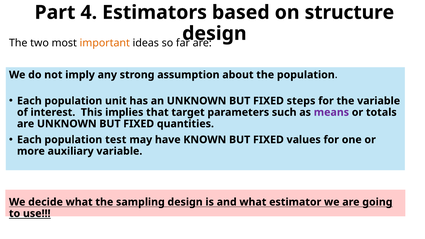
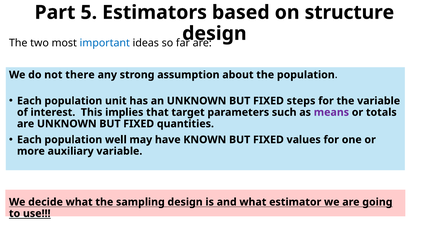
4: 4 -> 5
important colour: orange -> blue
imply: imply -> there
test: test -> well
